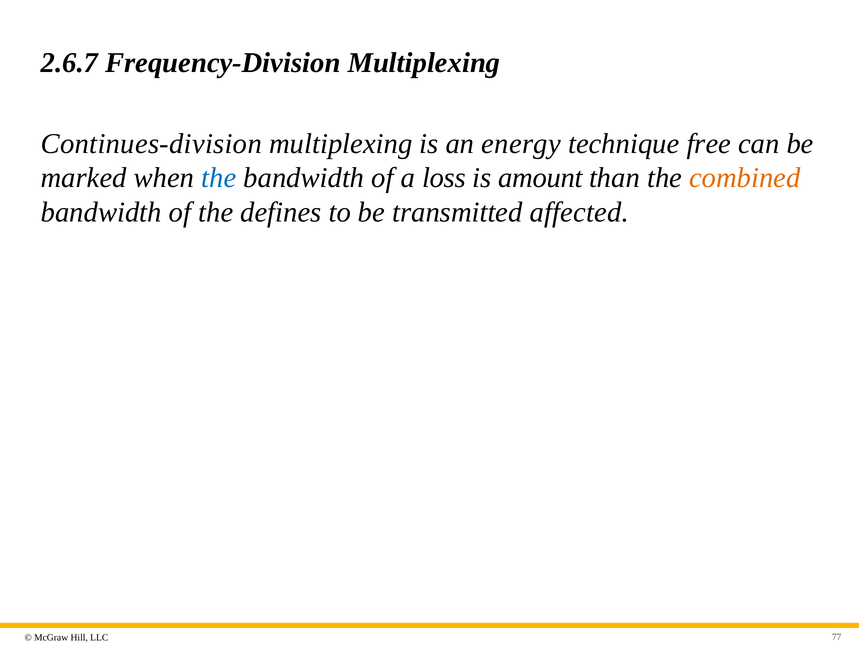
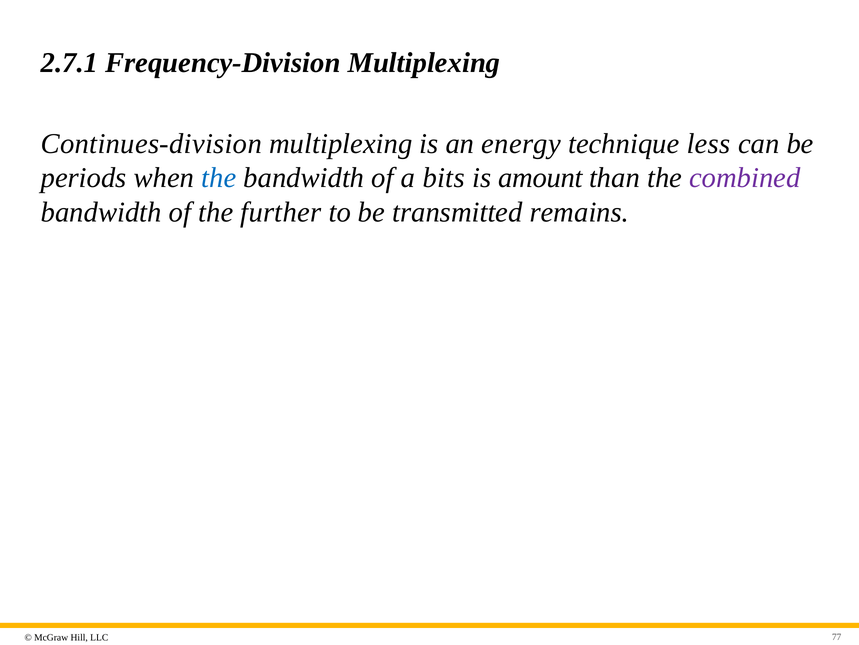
2.6.7: 2.6.7 -> 2.7.1
free: free -> less
marked: marked -> periods
loss: loss -> bits
combined colour: orange -> purple
defines: defines -> further
affected: affected -> remains
